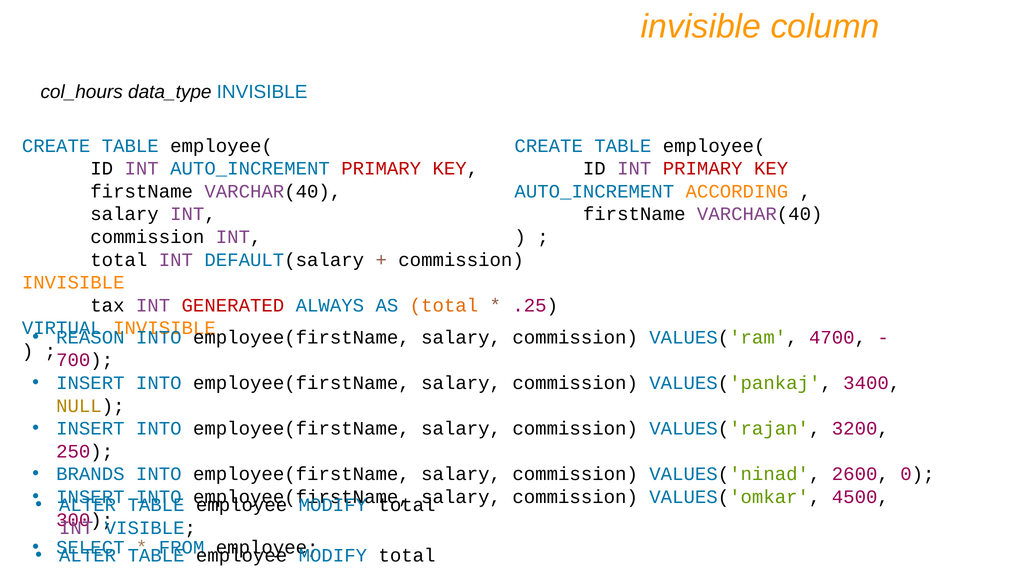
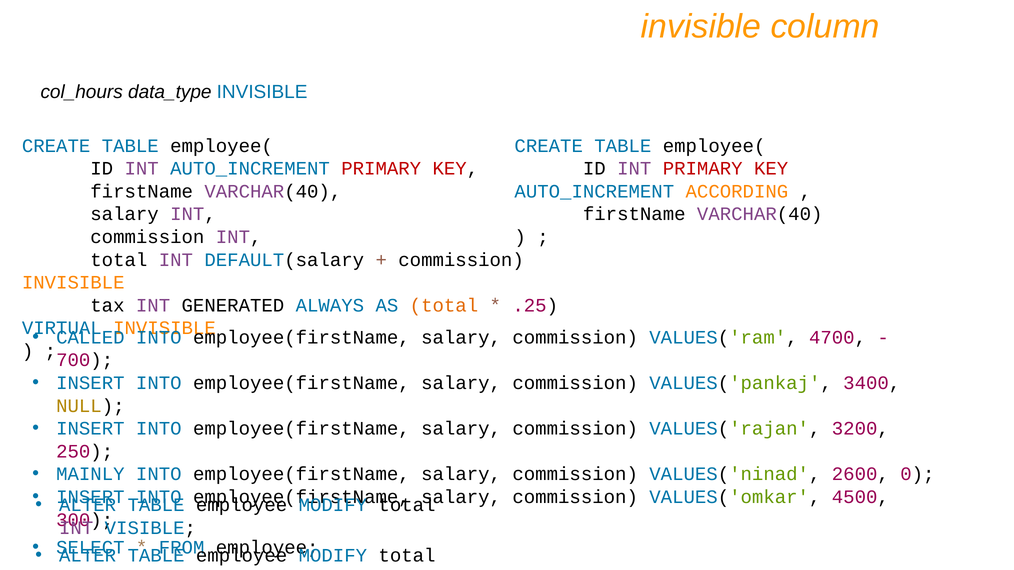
GENERATED colour: red -> black
REASON: REASON -> CALLED
BRANDS: BRANDS -> MAINLY
